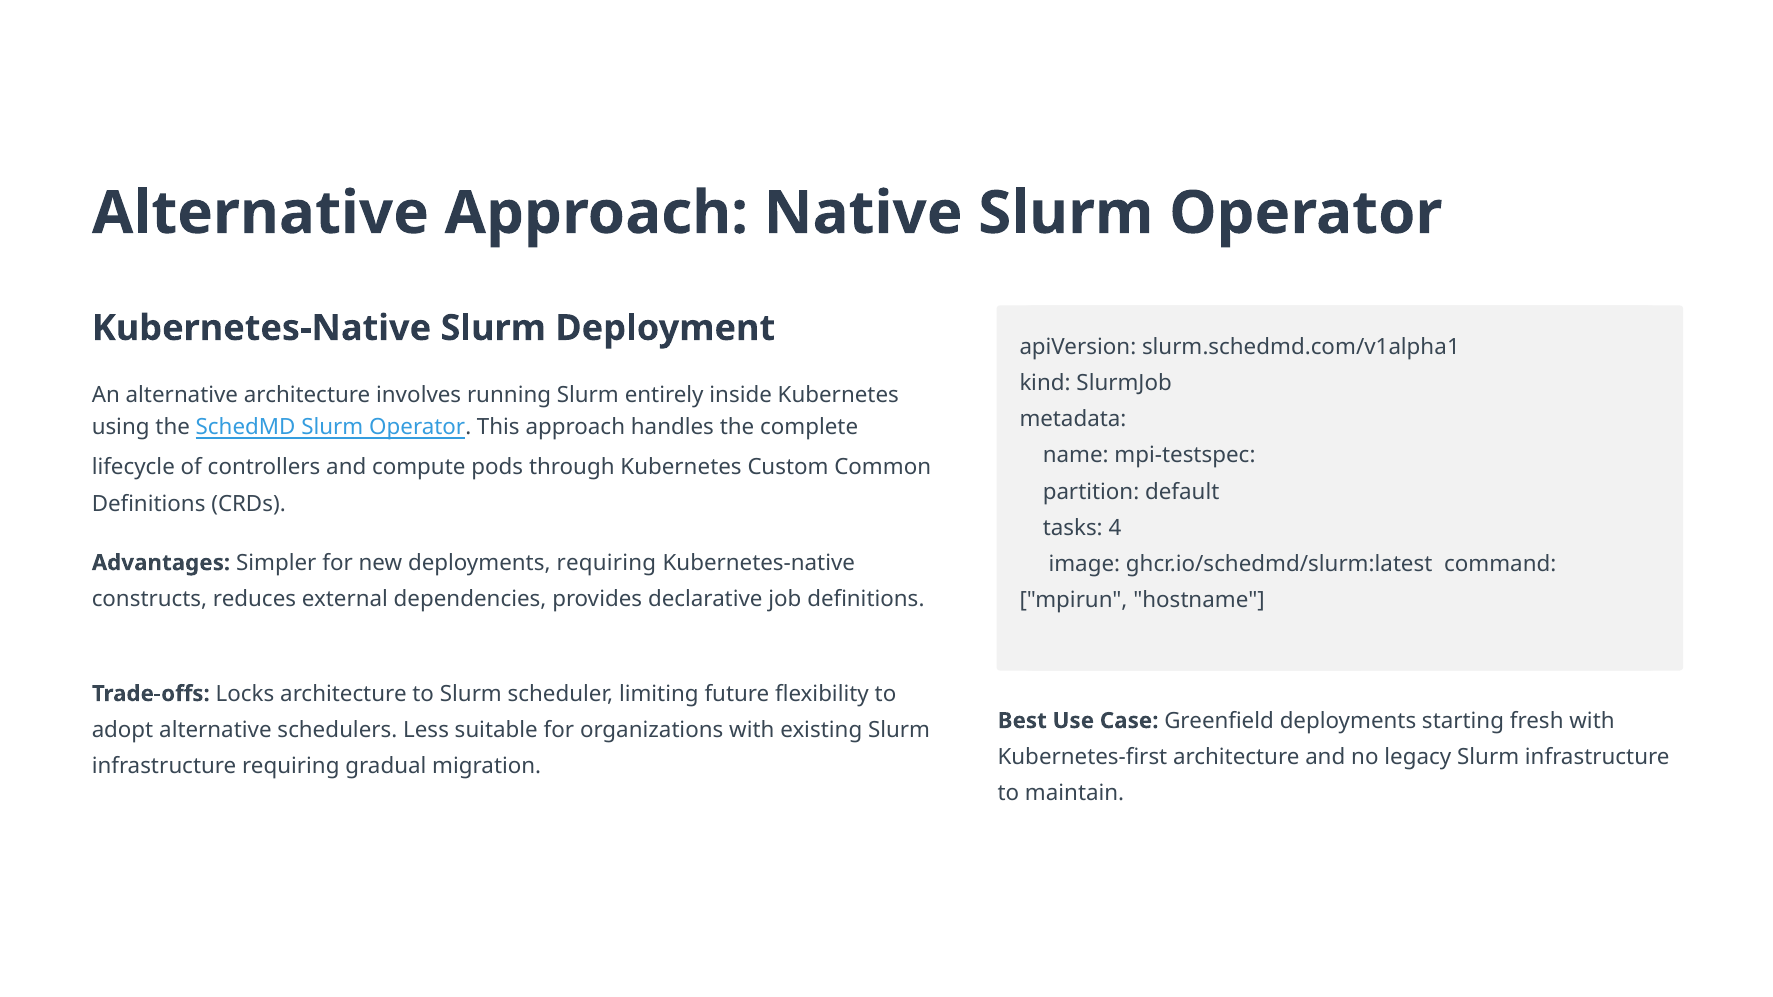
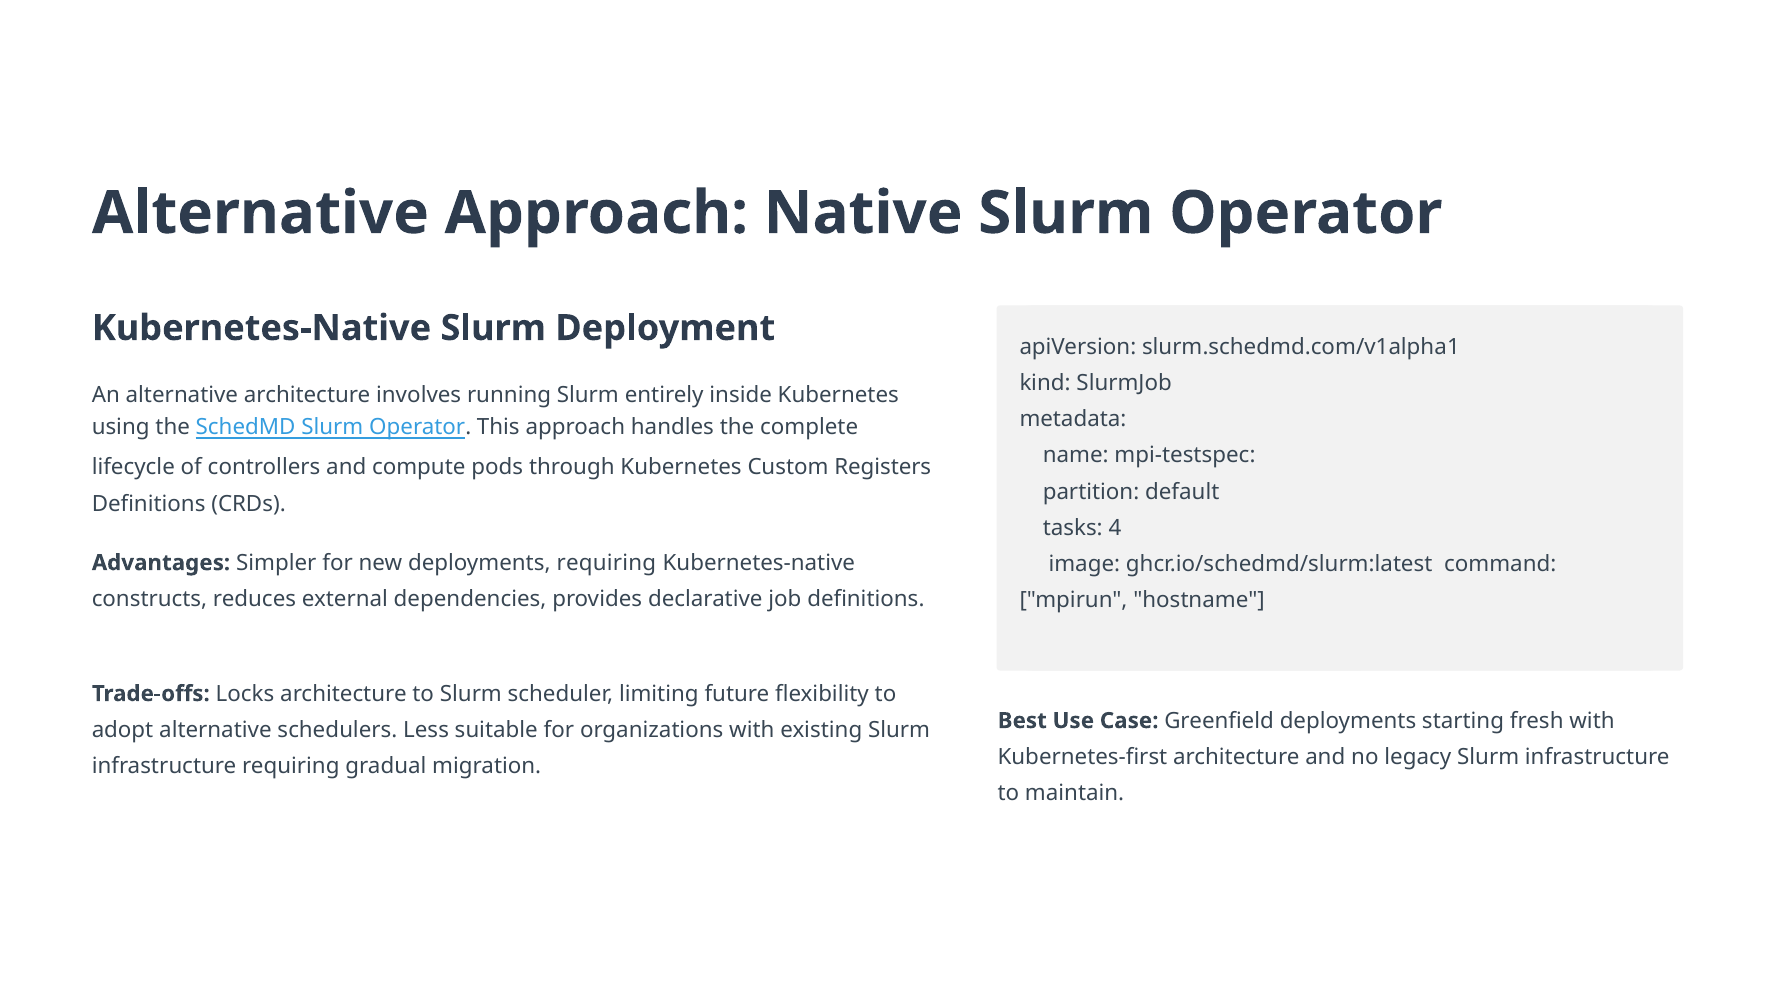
Common: Common -> Registers
